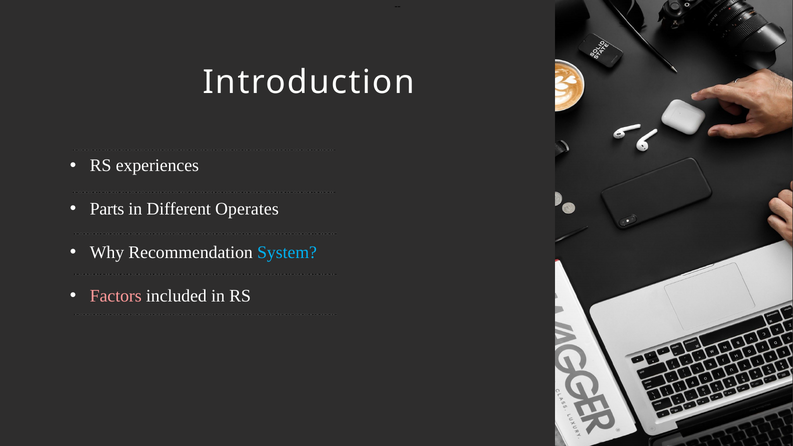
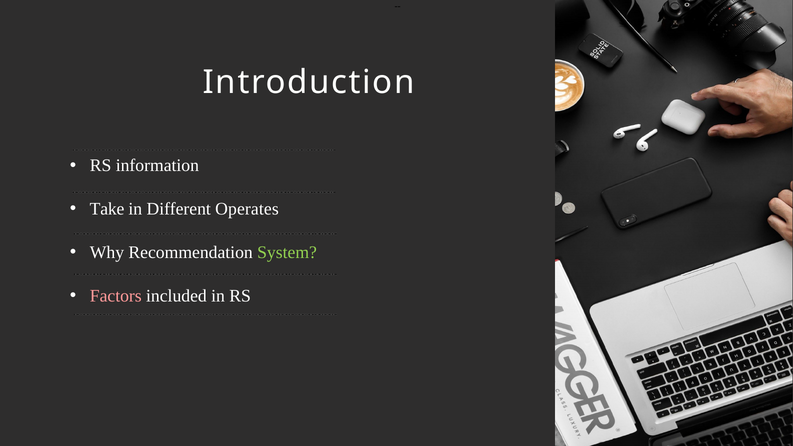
experiences: experiences -> information
Parts: Parts -> Take
System colour: light blue -> light green
